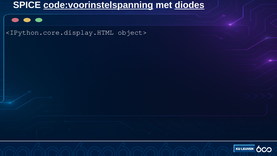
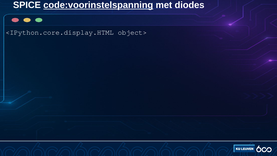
diodes underline: present -> none
